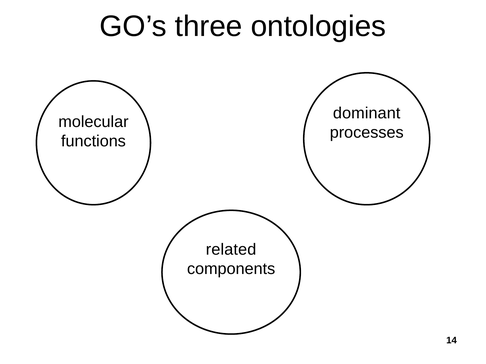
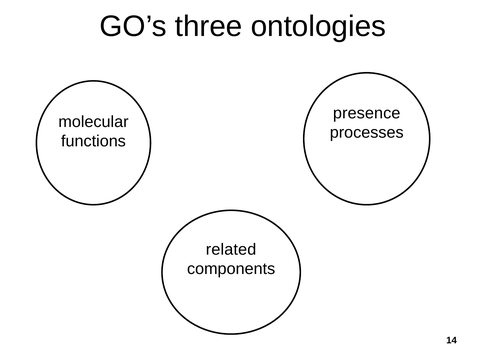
dominant: dominant -> presence
